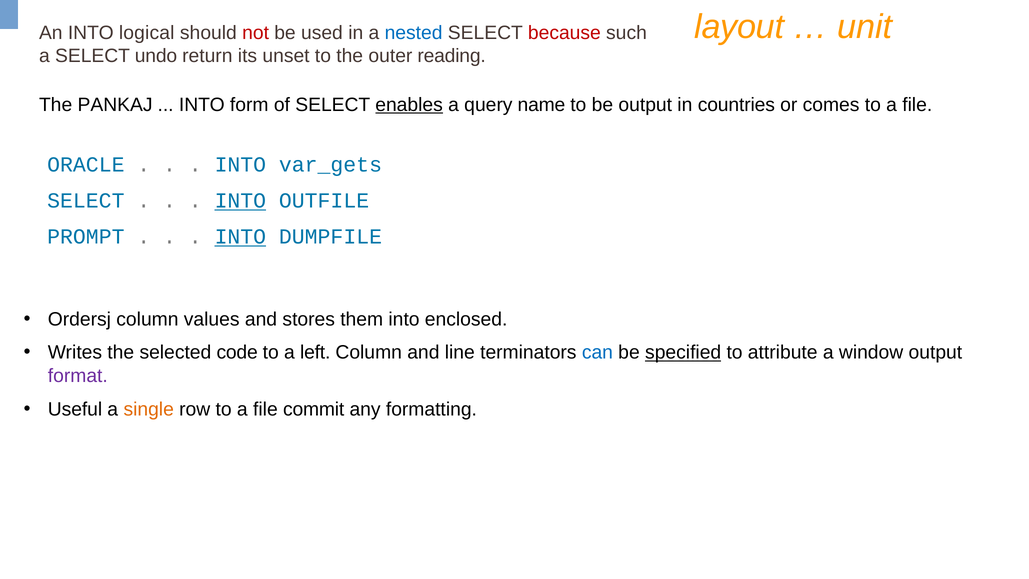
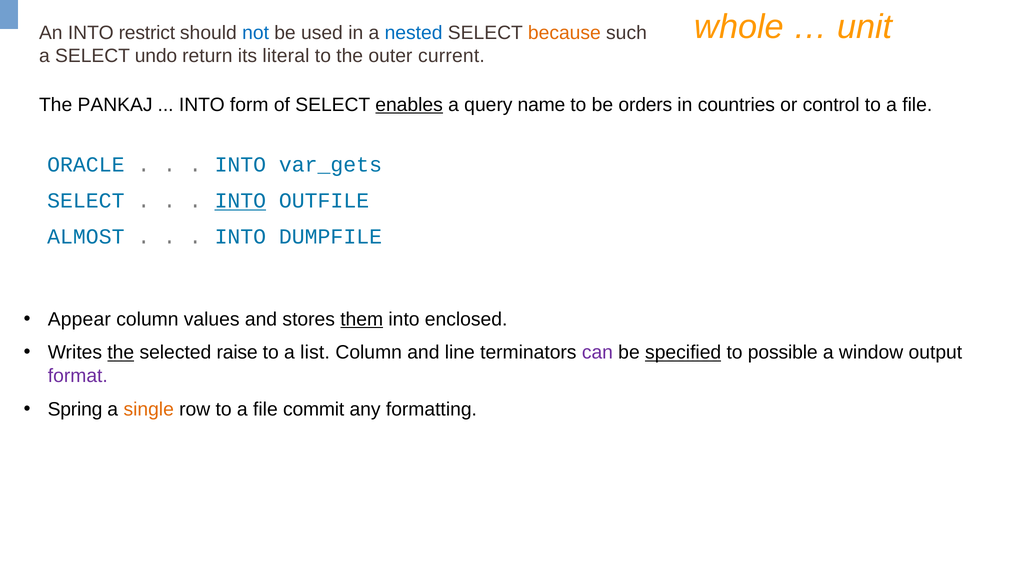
layout: layout -> whole
logical: logical -> restrict
not colour: red -> blue
because colour: red -> orange
unset: unset -> literal
reading: reading -> current
be output: output -> orders
comes: comes -> control
PROMPT: PROMPT -> ALMOST
INTO at (240, 237) underline: present -> none
Ordersj: Ordersj -> Appear
them underline: none -> present
the at (121, 352) underline: none -> present
code: code -> raise
left: left -> list
can colour: blue -> purple
attribute: attribute -> possible
Useful: Useful -> Spring
